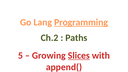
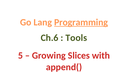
Ch.2: Ch.2 -> Ch.6
Paths: Paths -> Tools
Slices underline: present -> none
